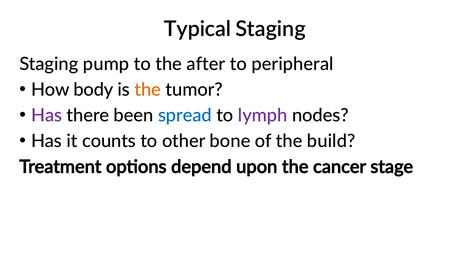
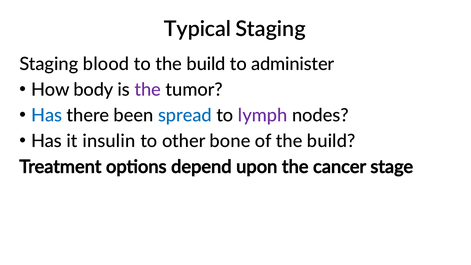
pump: pump -> blood
to the after: after -> build
peripheral: peripheral -> administer
the at (148, 90) colour: orange -> purple
Has at (47, 115) colour: purple -> blue
counts: counts -> insulin
